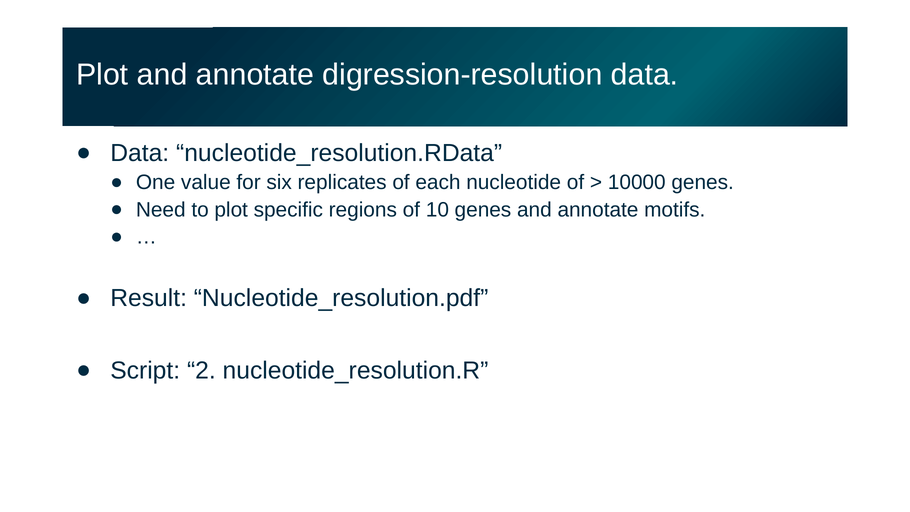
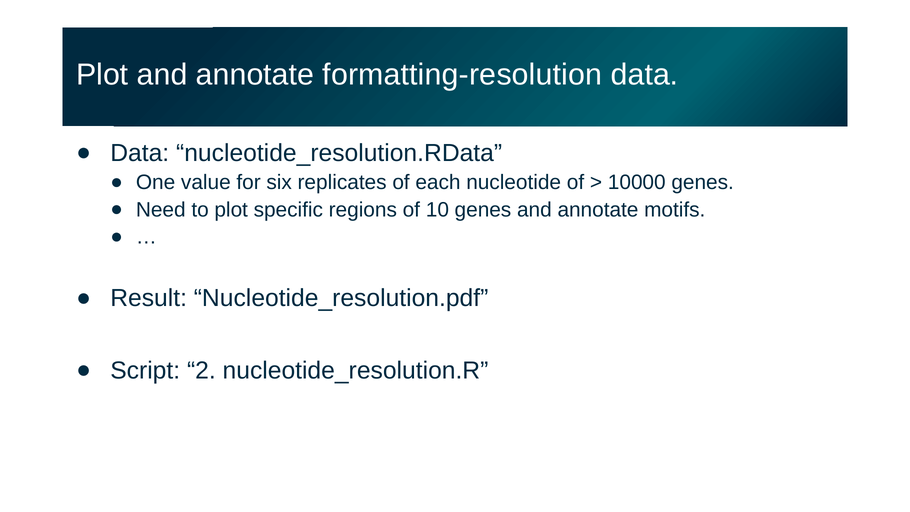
digression-resolution: digression-resolution -> formatting-resolution
